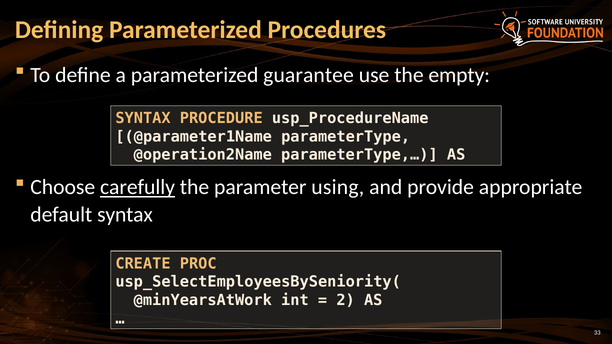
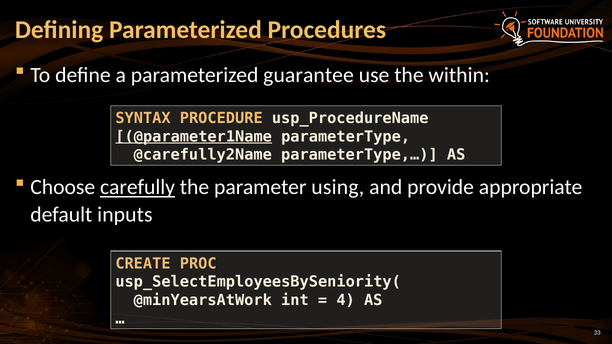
empty: empty -> within
@parameter1Name underline: none -> present
@operation2Name: @operation2Name -> @carefully2Name
default syntax: syntax -> inputs
2: 2 -> 4
